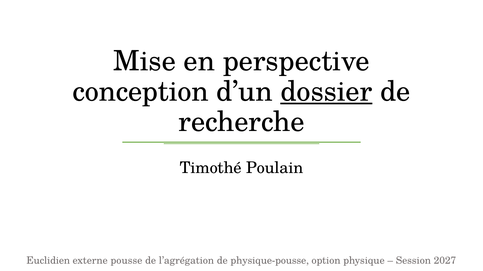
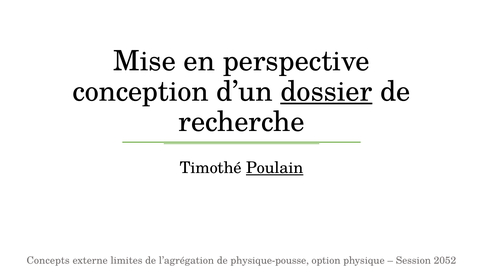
Poulain underline: none -> present
Euclidien: Euclidien -> Concepts
pousse: pousse -> limites
2027: 2027 -> 2052
